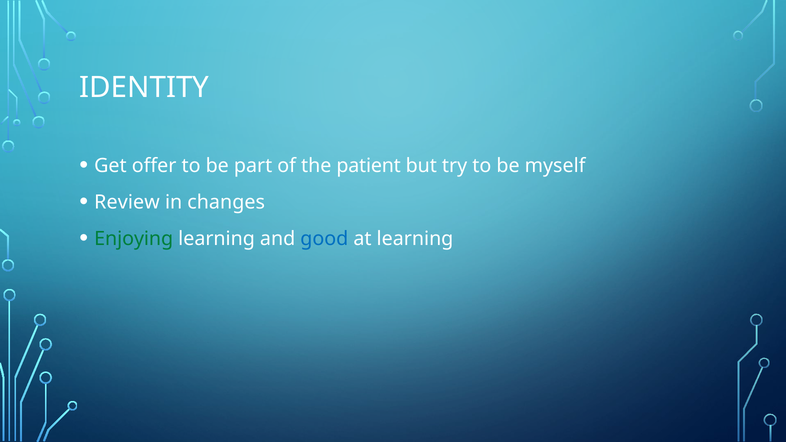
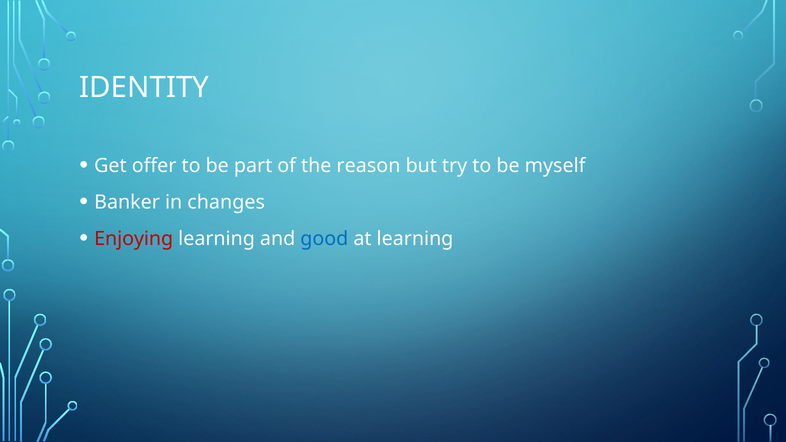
patient: patient -> reason
Review: Review -> Banker
Enjoying colour: green -> red
